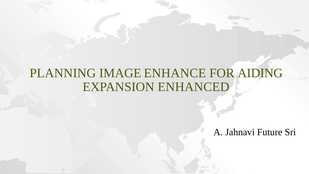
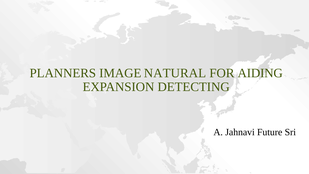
PLANNING: PLANNING -> PLANNERS
ENHANCE: ENHANCE -> NATURAL
ENHANCED: ENHANCED -> DETECTING
